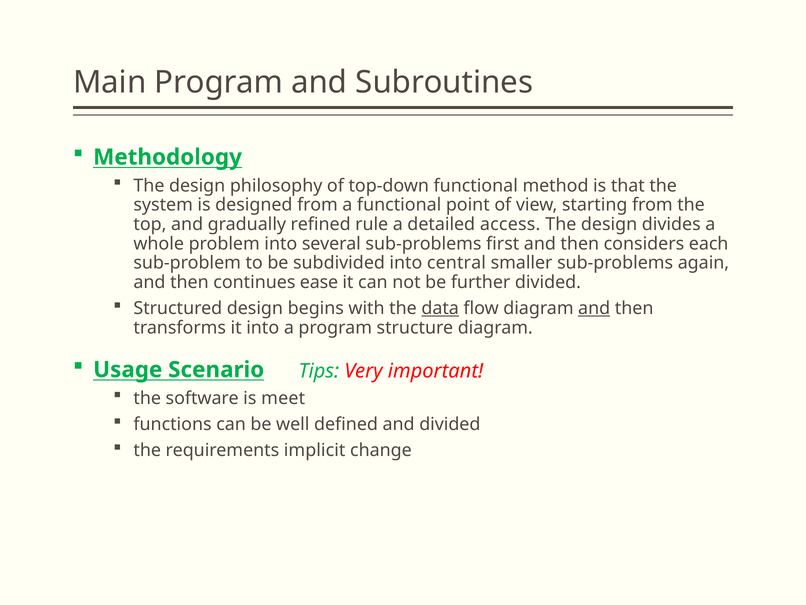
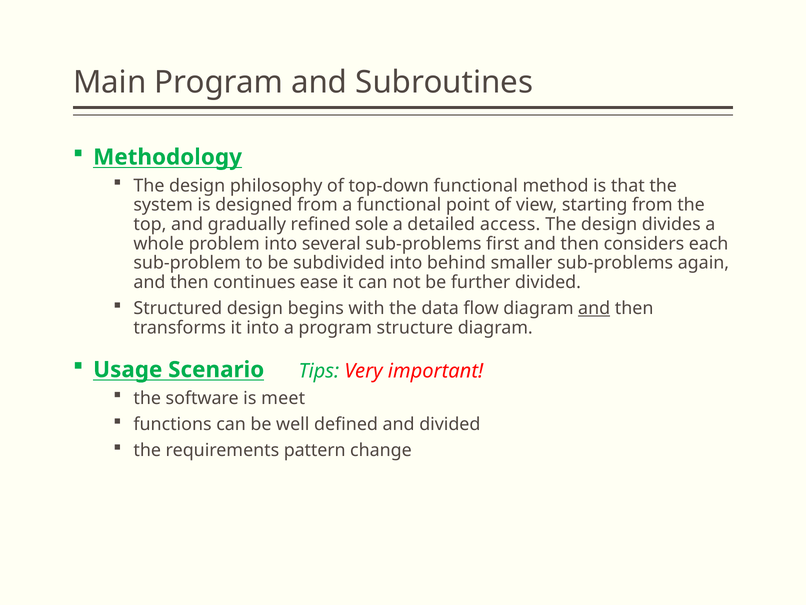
rule: rule -> sole
central: central -> behind
data underline: present -> none
implicit: implicit -> pattern
